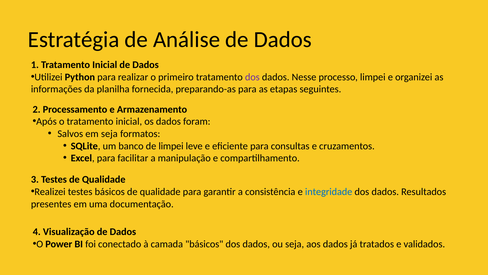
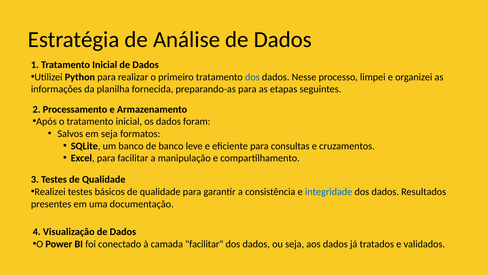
dos at (252, 77) colour: purple -> blue
de limpei: limpei -> banco
camada básicos: básicos -> facilitar
